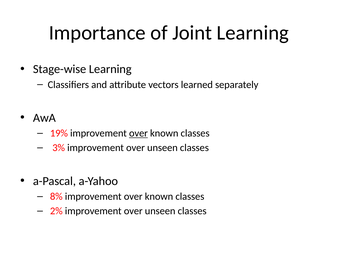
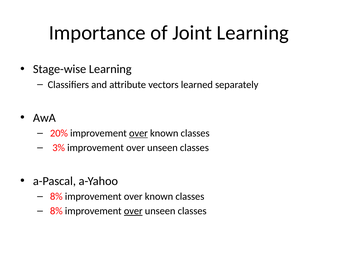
19%: 19% -> 20%
2% at (56, 211): 2% -> 8%
over at (133, 211) underline: none -> present
